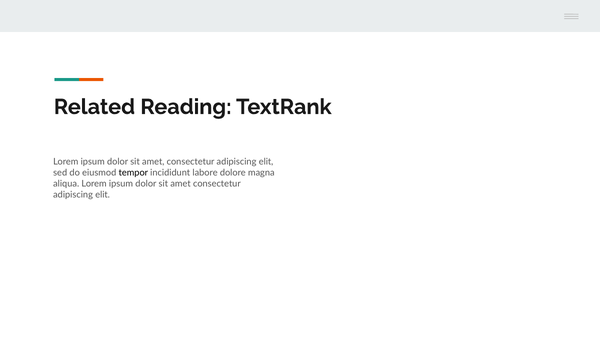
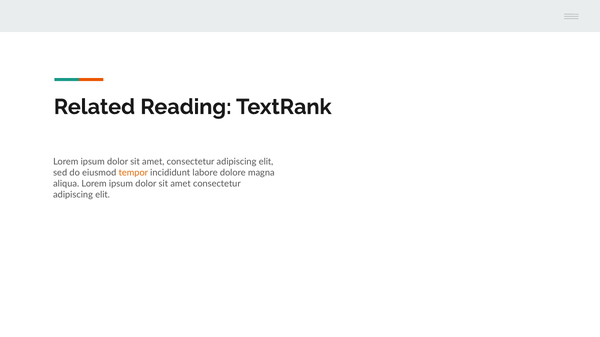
tempor colour: black -> orange
